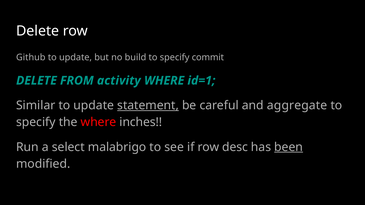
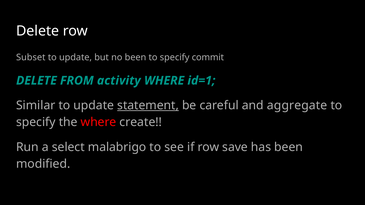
Github: Github -> Subset
no build: build -> been
inches: inches -> create
desc: desc -> save
been at (289, 147) underline: present -> none
